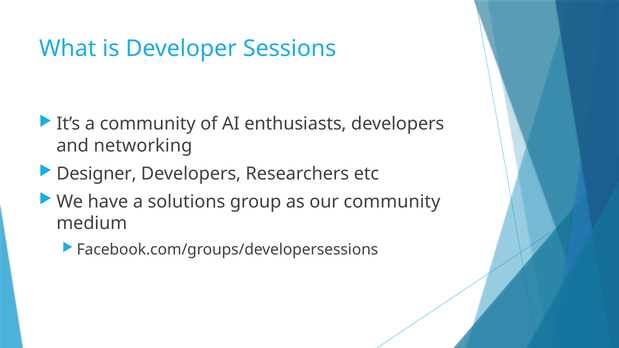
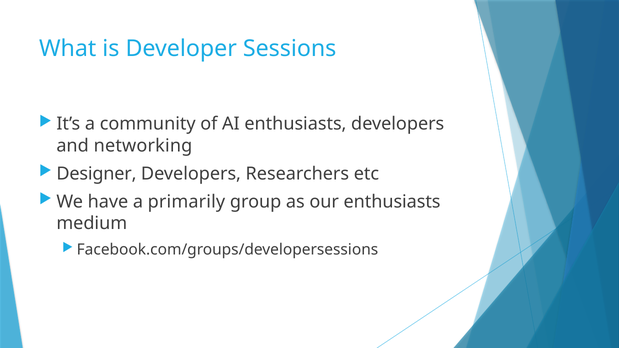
solutions: solutions -> primarily
our community: community -> enthusiasts
